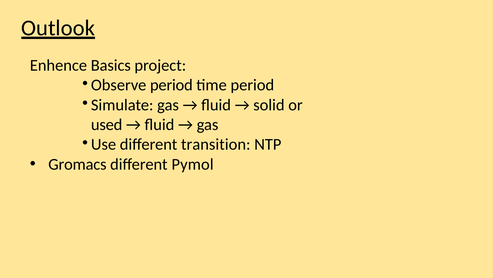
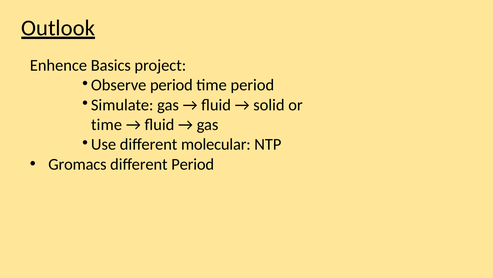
used at (107, 124): used -> time
transition: transition -> molecular
different Pymol: Pymol -> Period
